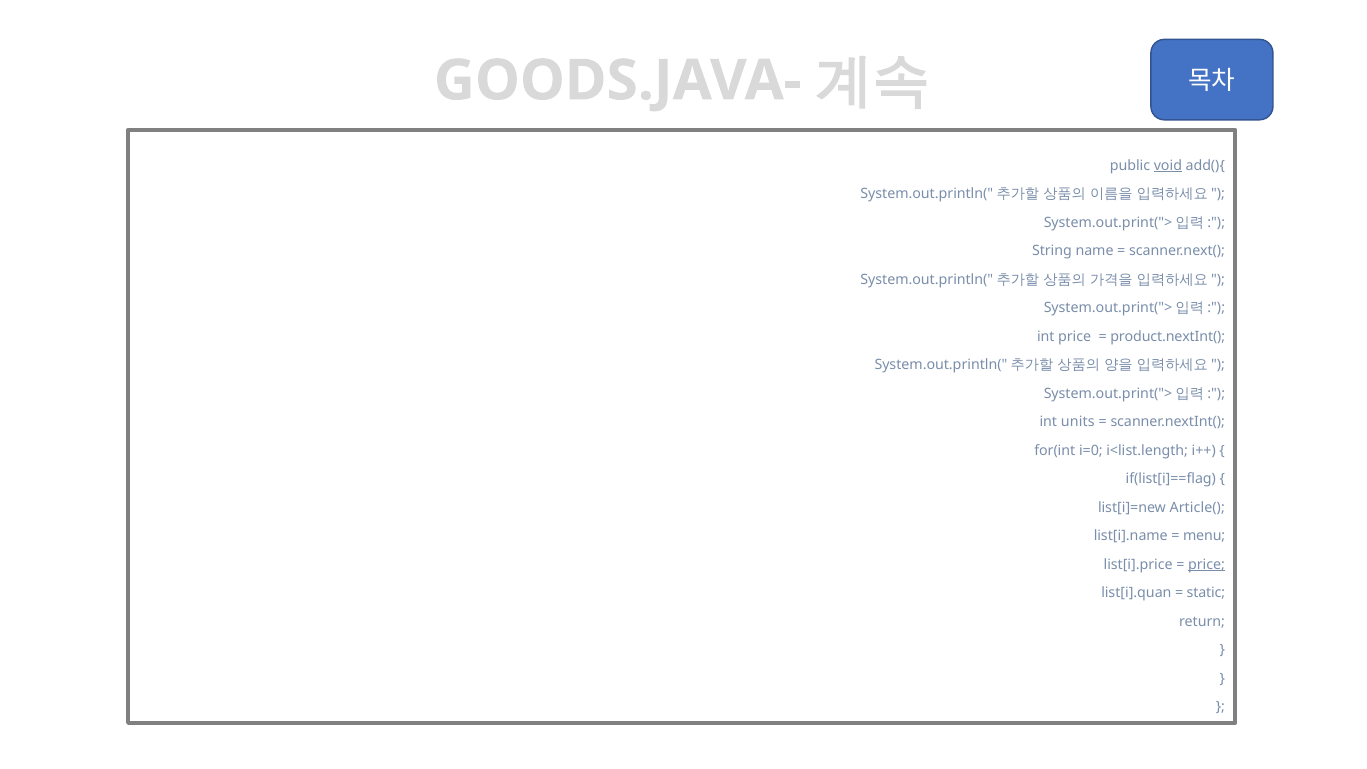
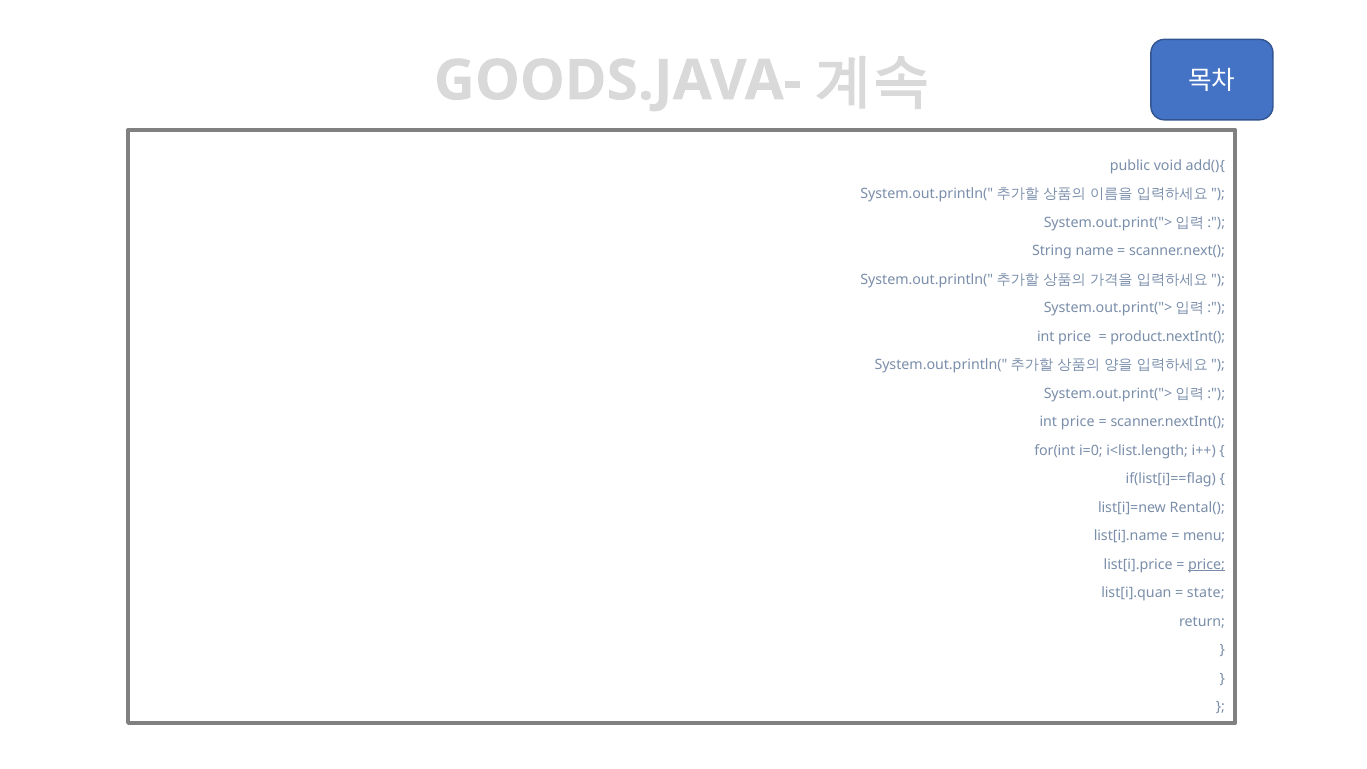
void underline: present -> none
units at (1078, 422): units -> price
Article(: Article( -> Rental(
static: static -> state
